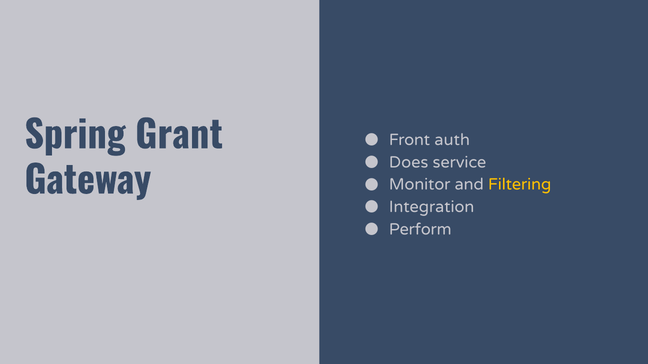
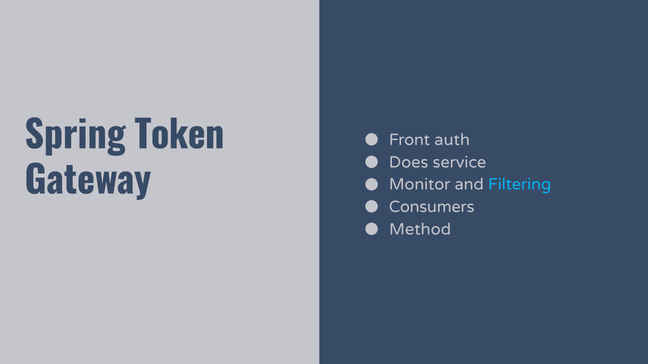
Grant: Grant -> Token
Filtering colour: yellow -> light blue
Integration: Integration -> Consumers
Perform: Perform -> Method
